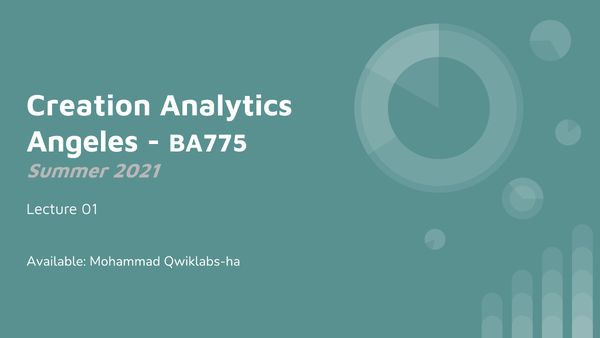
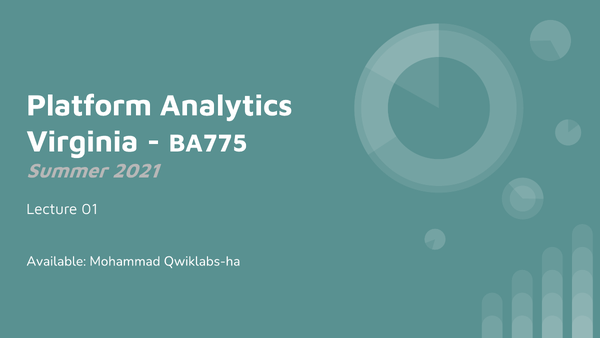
Creation: Creation -> Platform
Angeles: Angeles -> Virginia
